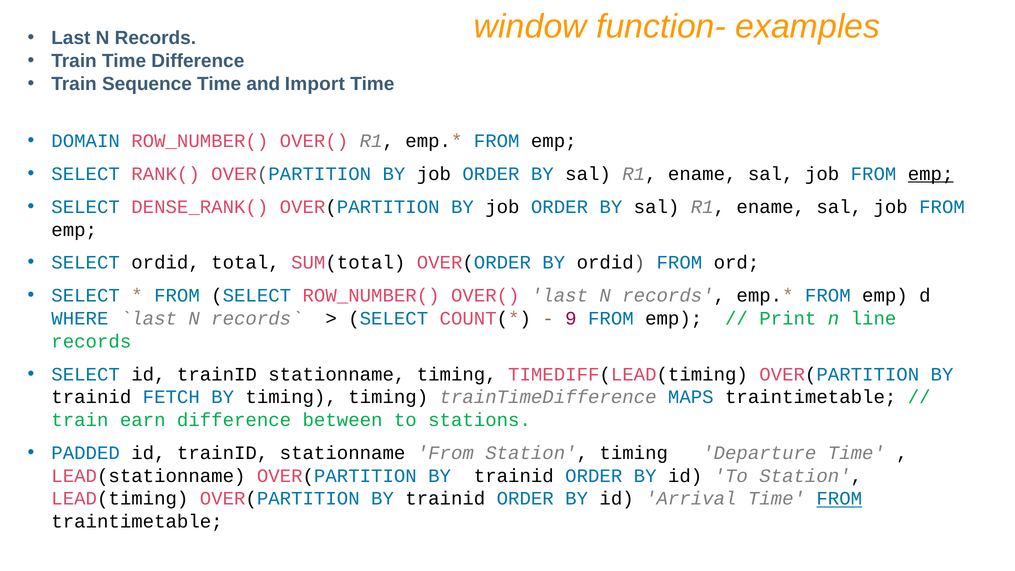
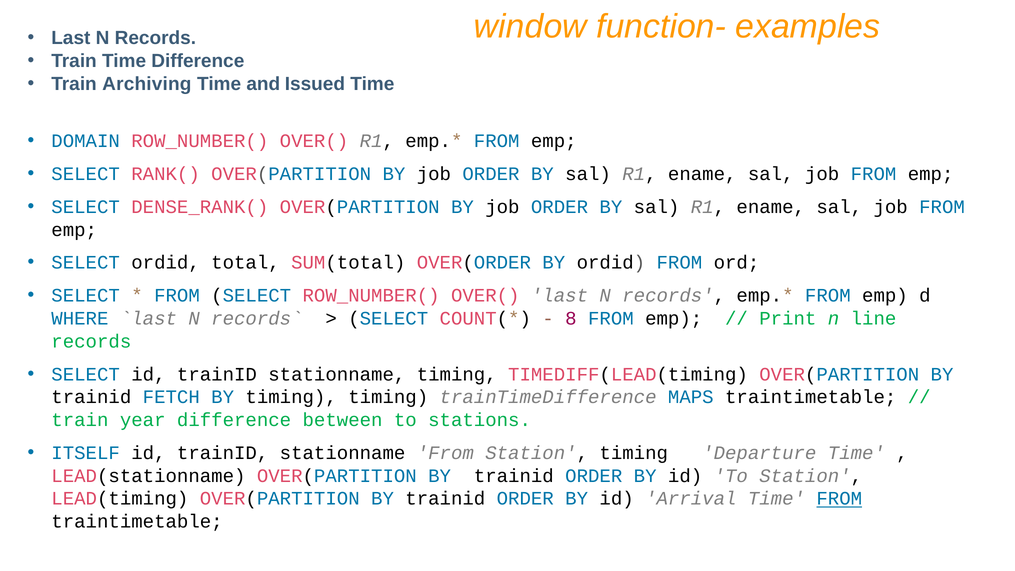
Sequence: Sequence -> Archiving
Import: Import -> Issued
emp at (931, 174) underline: present -> none
9: 9 -> 8
earn: earn -> year
PADDED: PADDED -> ITSELF
